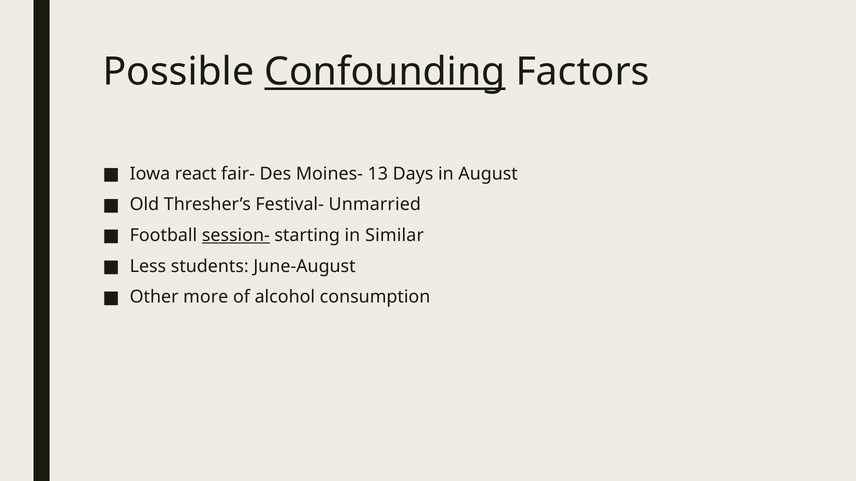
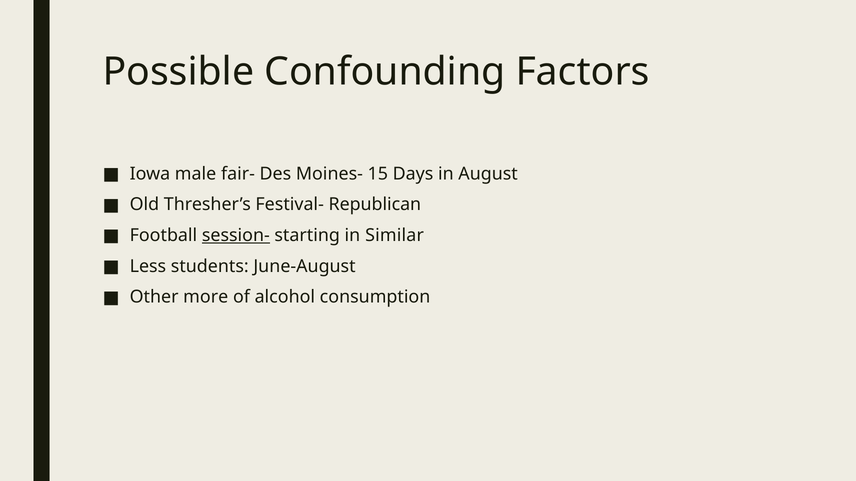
Confounding underline: present -> none
react: react -> male
13: 13 -> 15
Unmarried: Unmarried -> Republican
